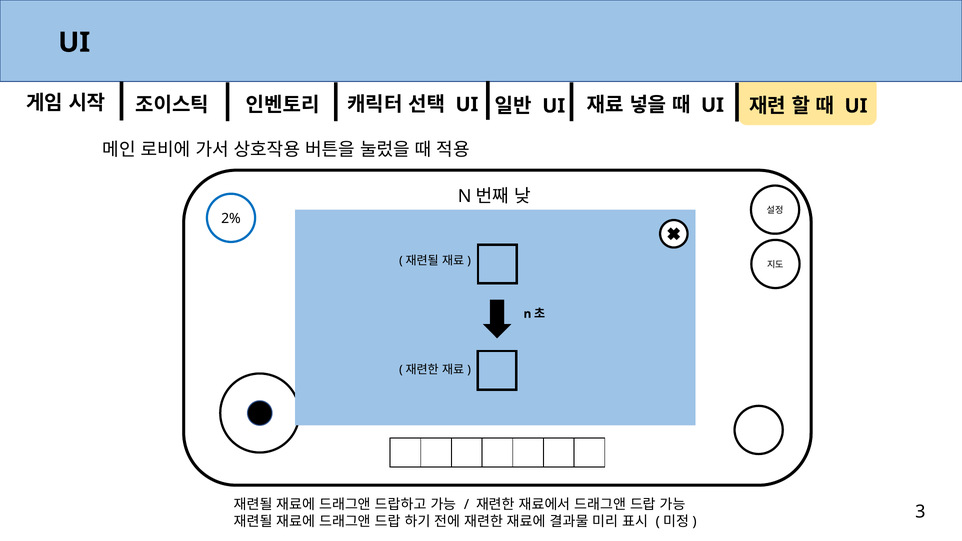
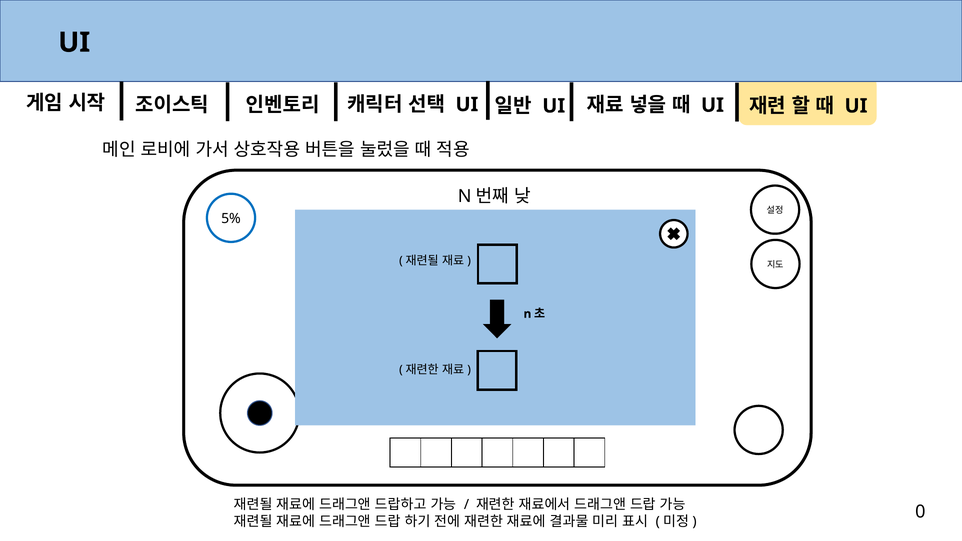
2%: 2% -> 5%
3: 3 -> 0
